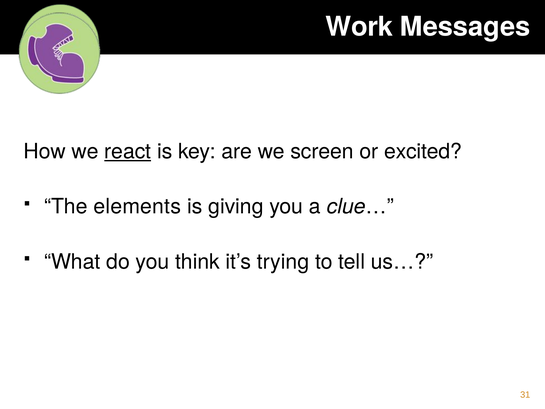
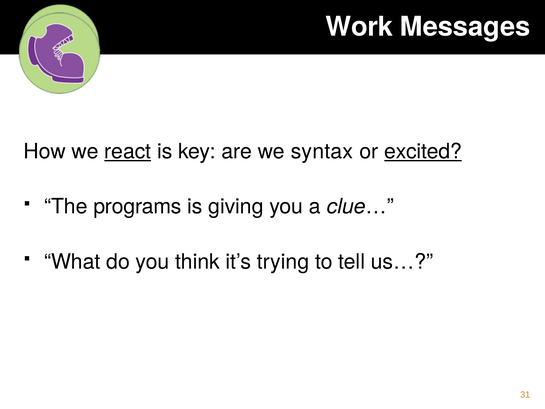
screen: screen -> syntax
excited underline: none -> present
elements: elements -> programs
